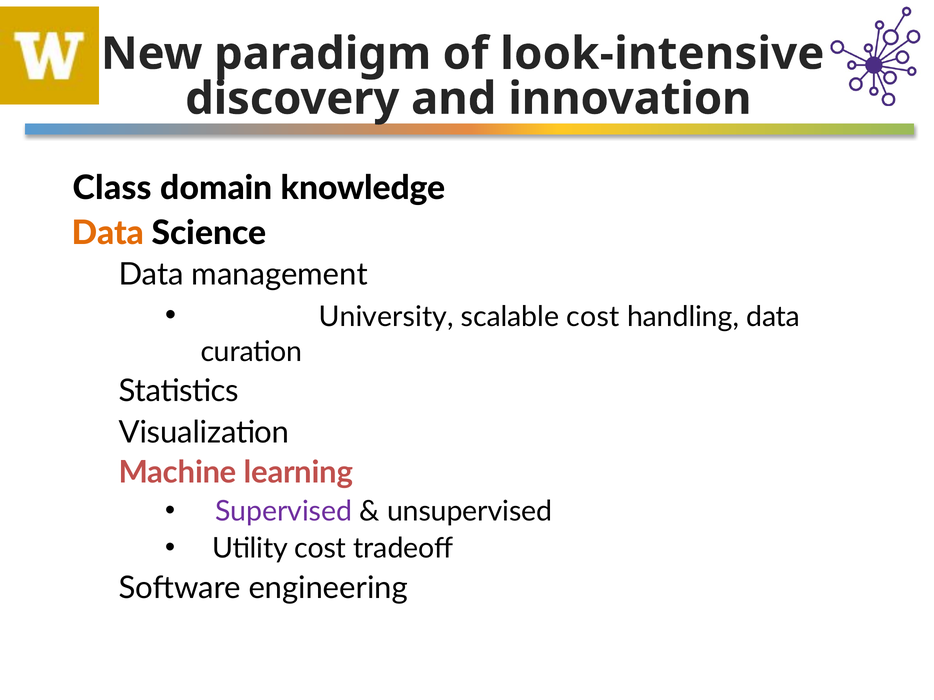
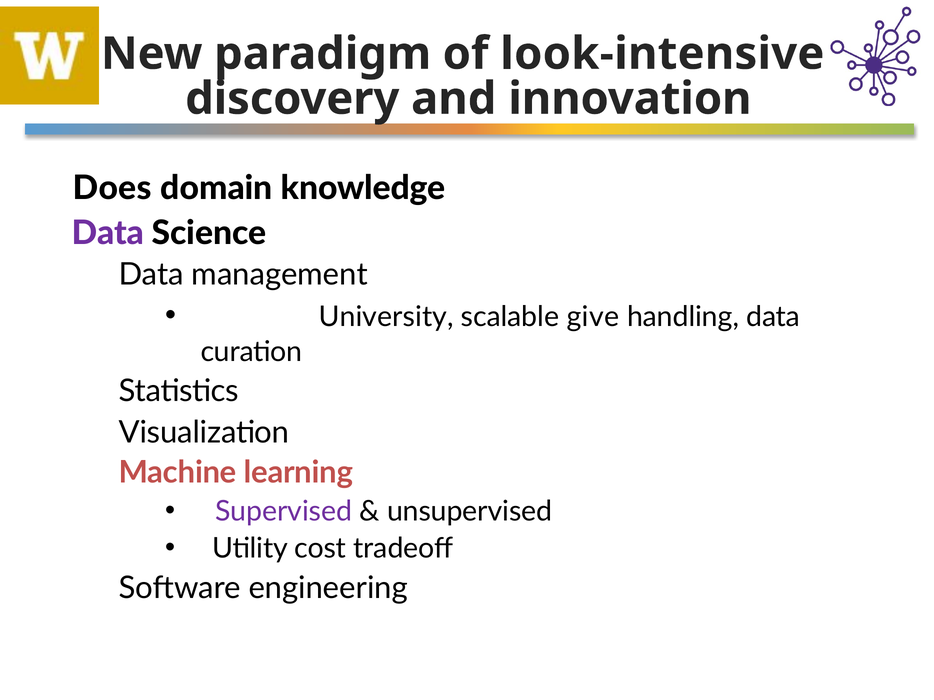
Class: Class -> Does
Data at (108, 233) colour: orange -> purple
scalable cost: cost -> give
